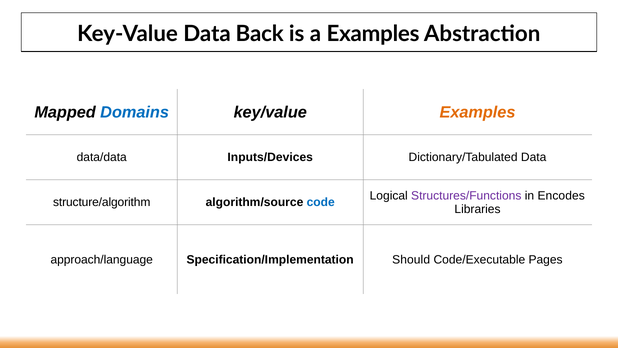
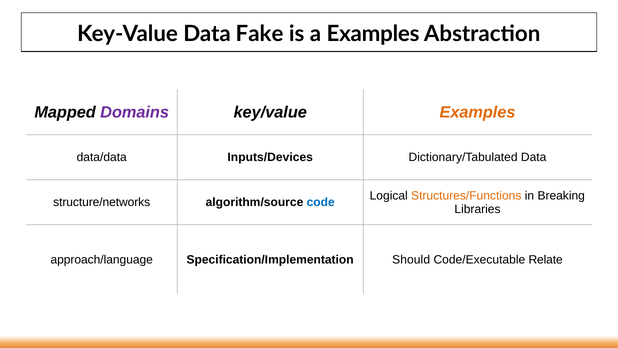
Back: Back -> Fake
Domains colour: blue -> purple
Structures/Functions colour: purple -> orange
Encodes: Encodes -> Breaking
structure/algorithm: structure/algorithm -> structure/networks
Pages: Pages -> Relate
